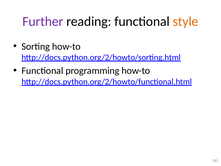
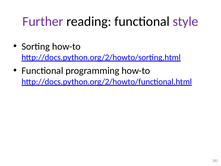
style colour: orange -> purple
